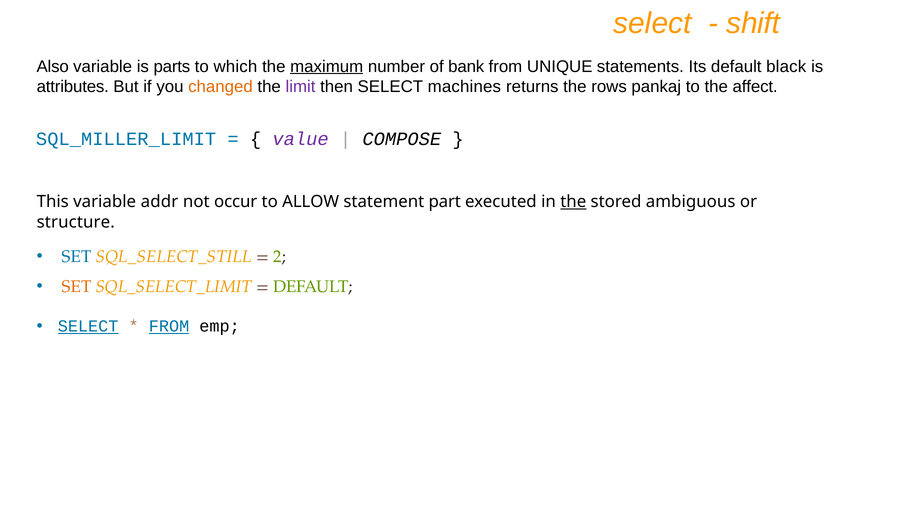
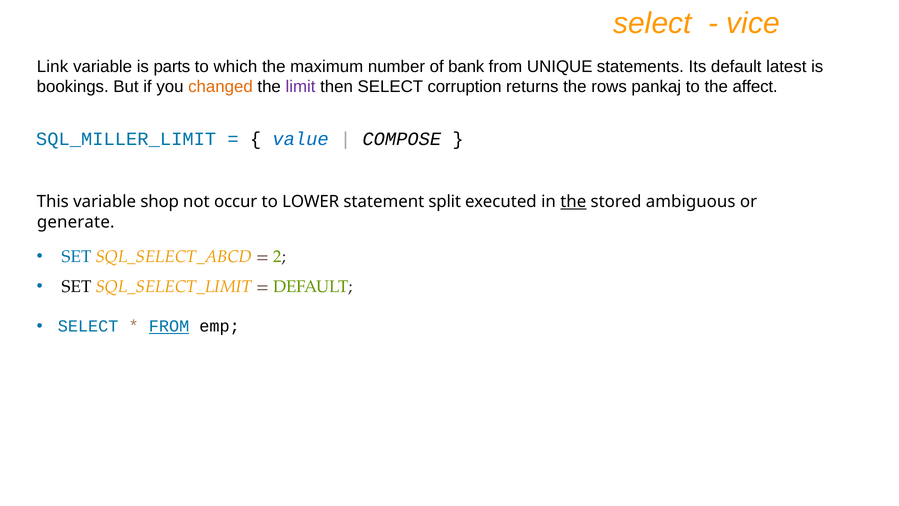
shift: shift -> vice
Also: Also -> Link
maximum underline: present -> none
black: black -> latest
attributes: attributes -> bookings
machines: machines -> corruption
value colour: purple -> blue
addr: addr -> shop
ALLOW: ALLOW -> LOWER
part: part -> split
structure: structure -> generate
SQL_SELECT_STILL: SQL_SELECT_STILL -> SQL_SELECT_ABCD
SET at (77, 287) colour: orange -> black
SELECT at (88, 326) underline: present -> none
